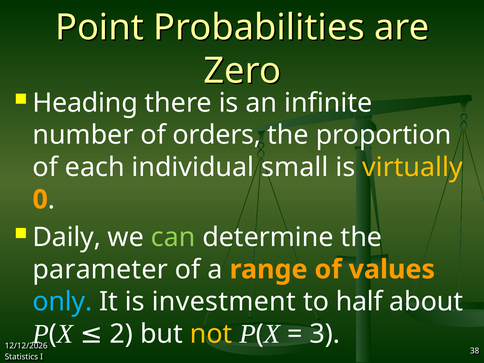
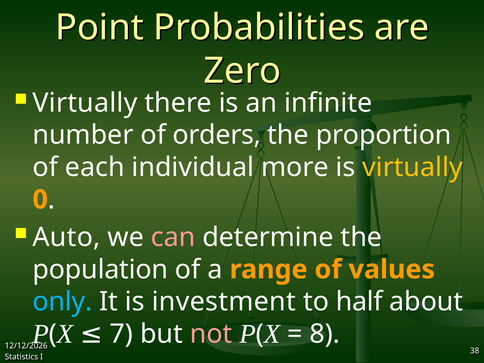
Heading at (85, 103): Heading -> Virtually
small: small -> more
Daily: Daily -> Auto
can colour: light green -> pink
parameter: parameter -> population
2: 2 -> 7
not colour: yellow -> pink
3: 3 -> 8
